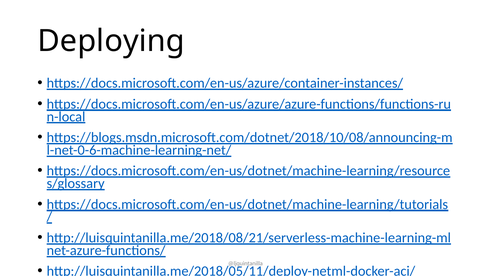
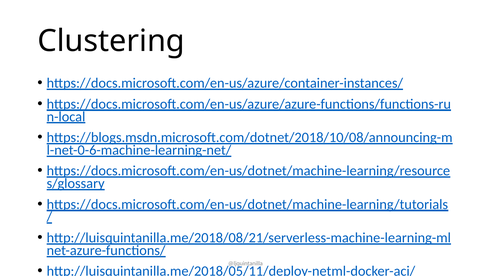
Deploying: Deploying -> Clustering
